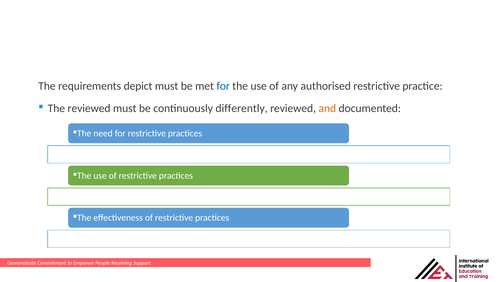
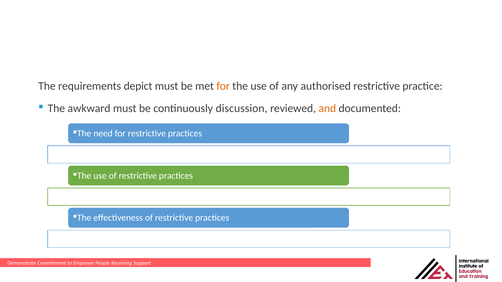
for at (223, 86) colour: blue -> orange
The reviewed: reviewed -> awkward
differently: differently -> discussion
